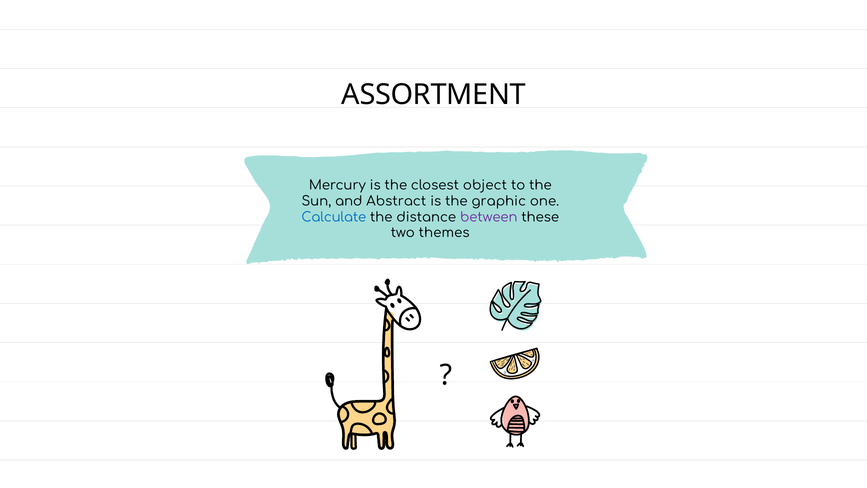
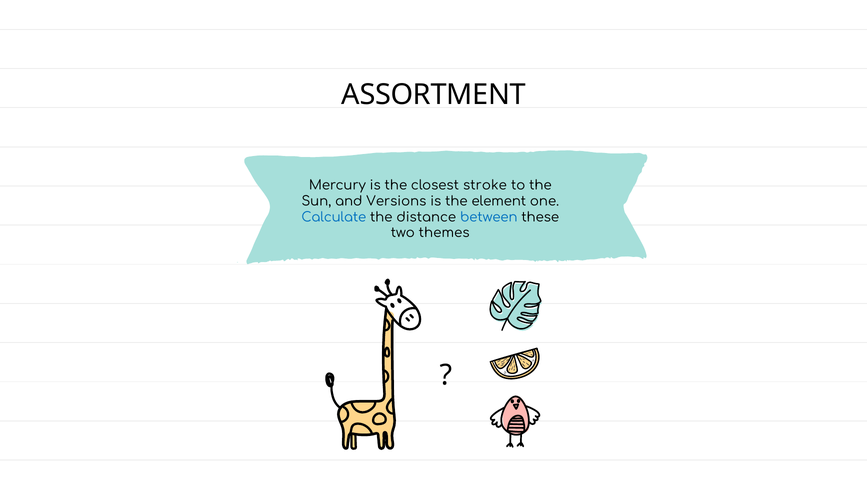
object: object -> stroke
Abstract: Abstract -> Versions
graphic: graphic -> element
between colour: purple -> blue
